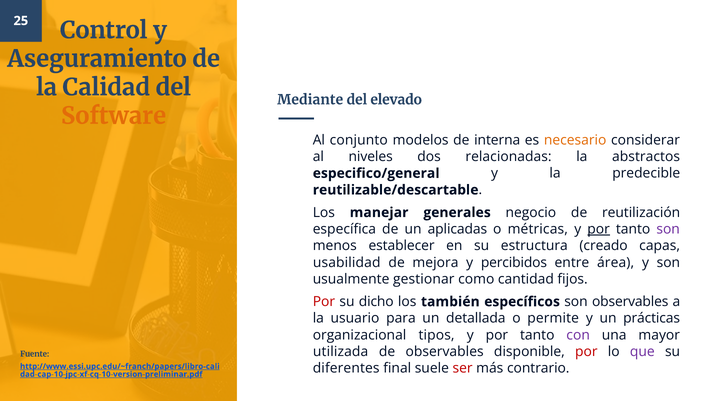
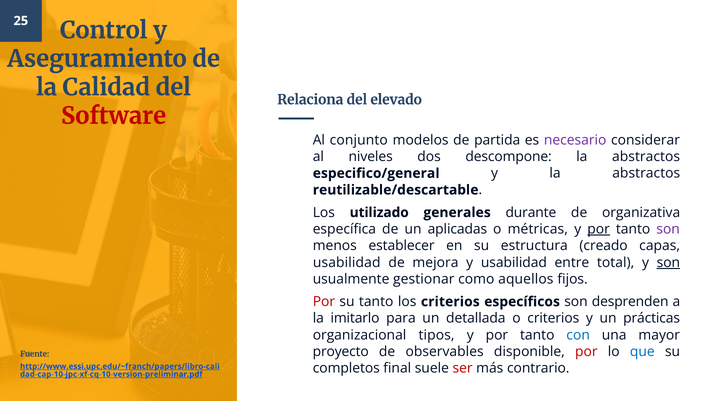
Mediante: Mediante -> Relaciona
Software colour: orange -> red
interna: interna -> partida
necesario colour: orange -> purple
relacionadas: relacionadas -> descompone
y la predecible: predecible -> abstractos
manejar: manejar -> utilizado
negocio: negocio -> durante
reutilización: reutilización -> organizativa
y percibidos: percibidos -> usabilidad
área: área -> total
son at (668, 262) underline: none -> present
cantidad: cantidad -> aquellos
su dicho: dicho -> tanto
los también: también -> criterios
son observables: observables -> desprenden
usuario: usuario -> imitarlo
o permite: permite -> criterios
con colour: purple -> blue
utilizada: utilizada -> proyecto
que colour: purple -> blue
diferentes: diferentes -> completos
